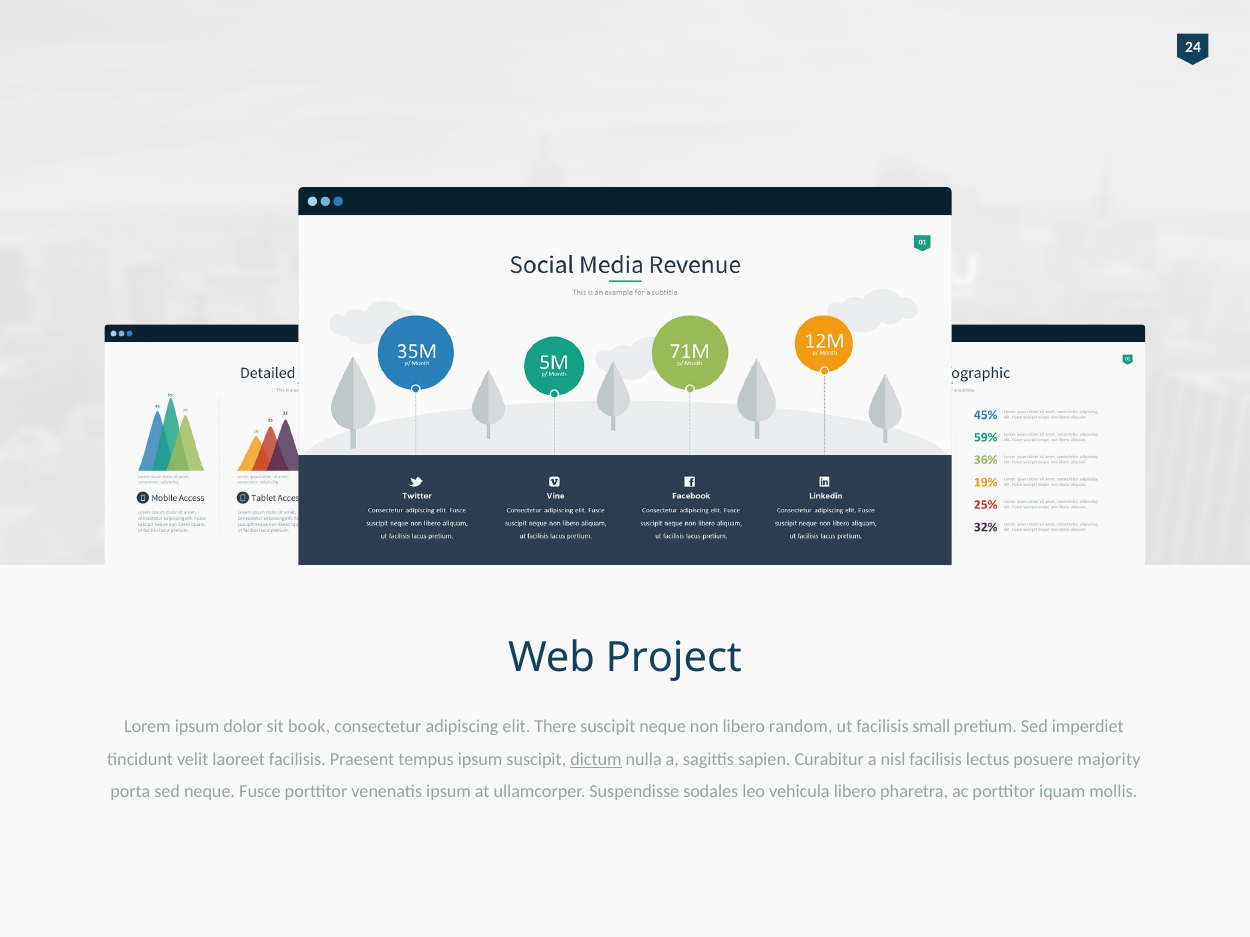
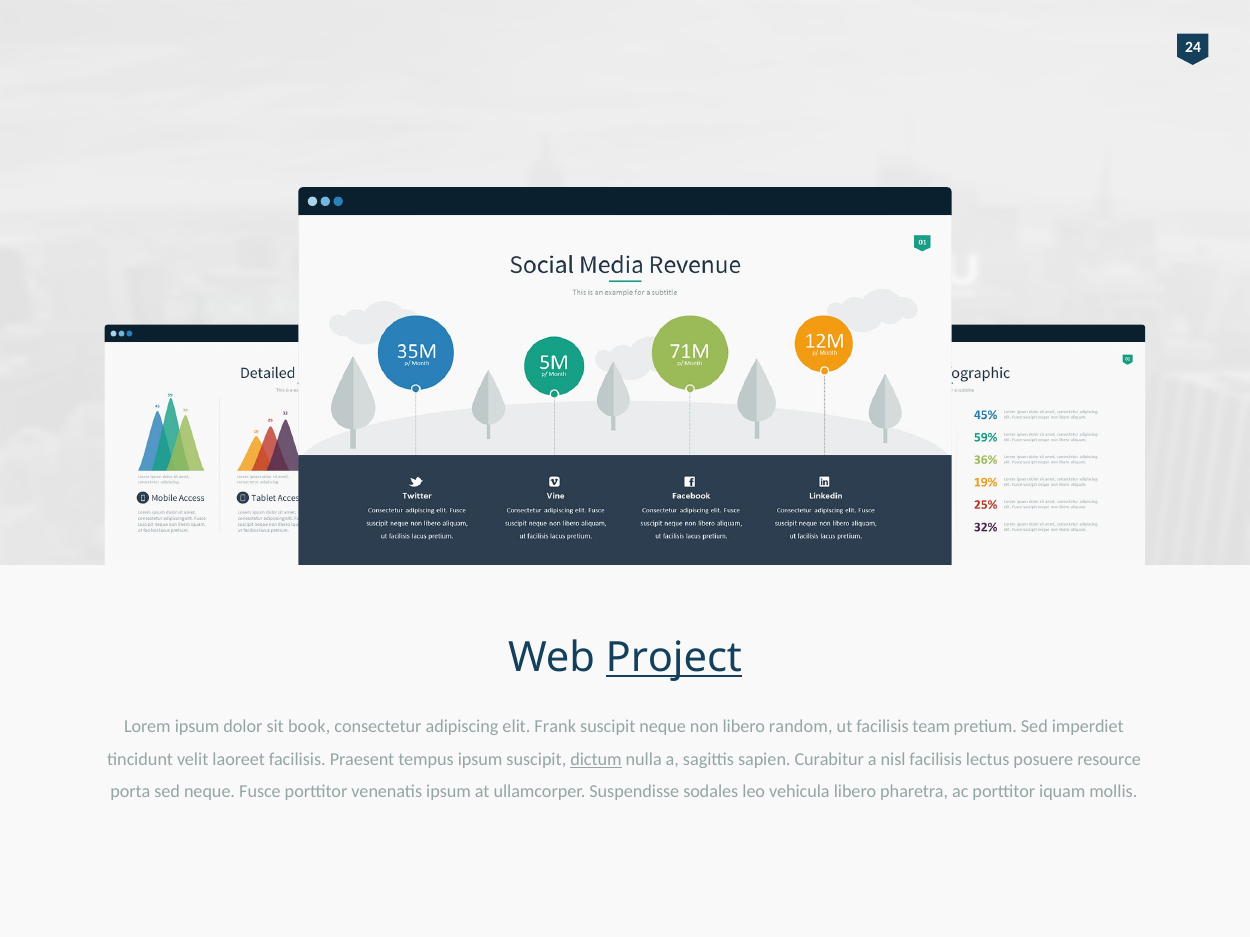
Project underline: none -> present
There: There -> Frank
small: small -> team
majority: majority -> resource
